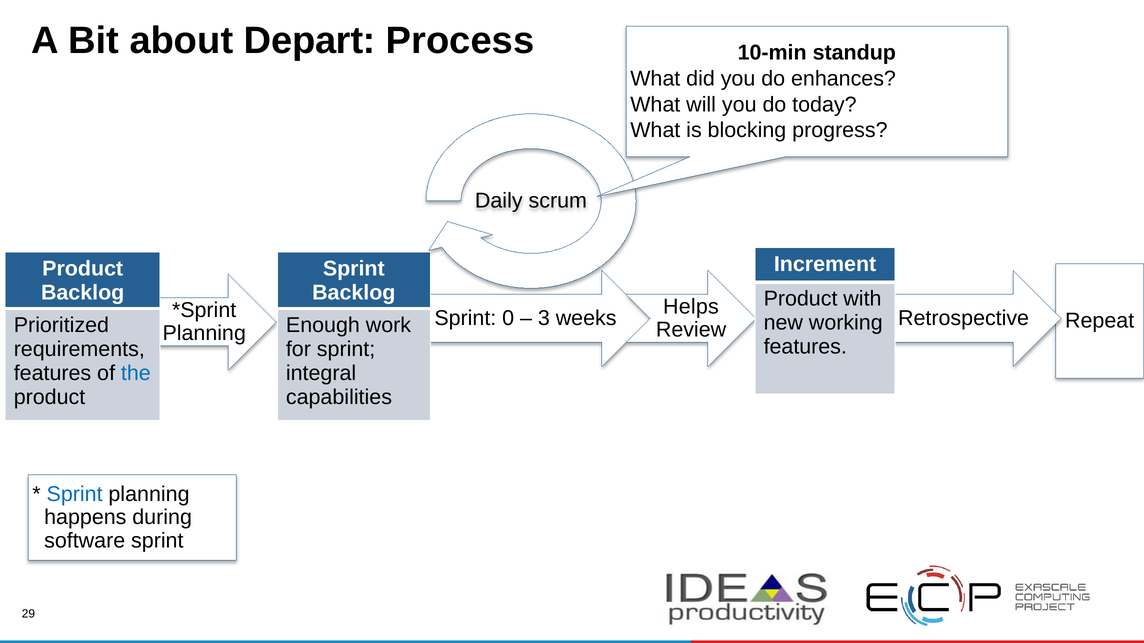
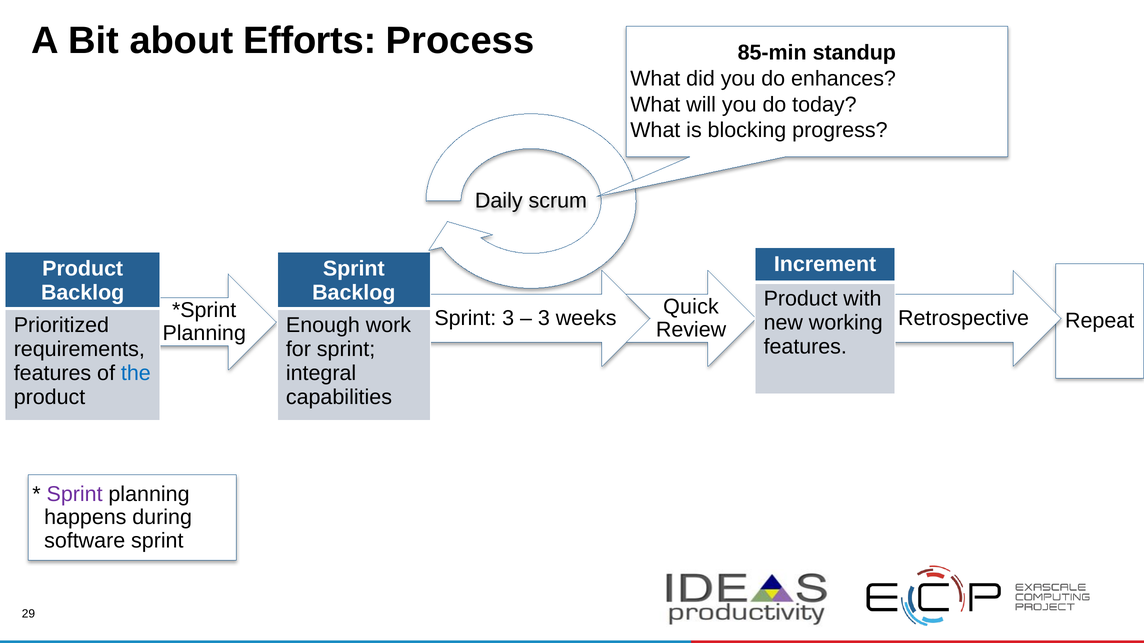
Depart: Depart -> Efforts
10-min: 10-min -> 85-min
Helps: Helps -> Quick
Sprint 0: 0 -> 3
Sprint at (75, 495) colour: blue -> purple
